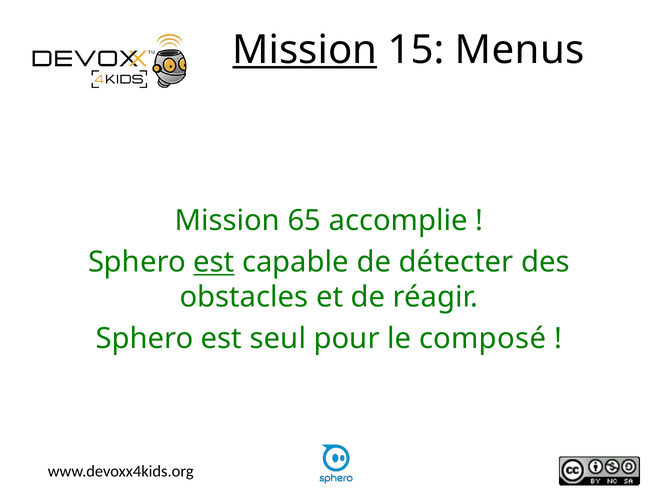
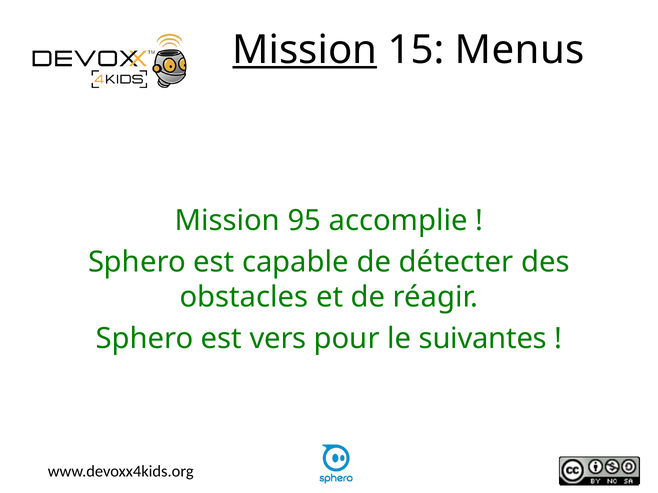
65: 65 -> 95
est at (214, 262) underline: present -> none
seul: seul -> vers
composé: composé -> suivantes
